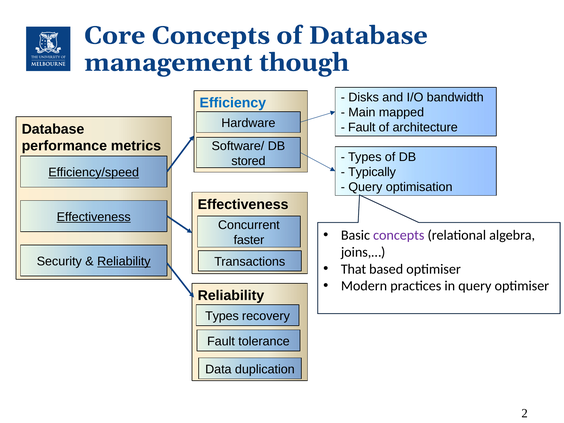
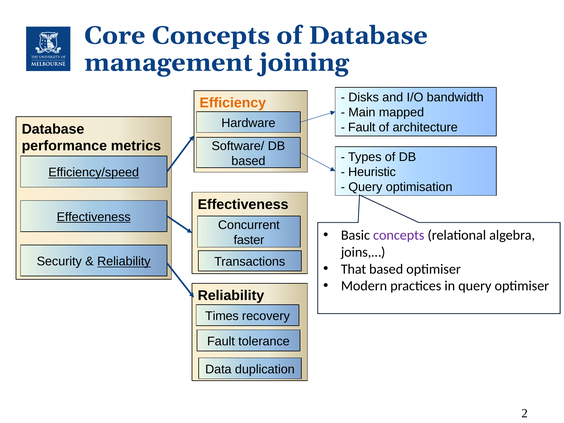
though: though -> joining
Efficiency colour: blue -> orange
stored at (248, 161): stored -> based
Typically: Typically -> Heuristic
Types at (222, 316): Types -> Times
